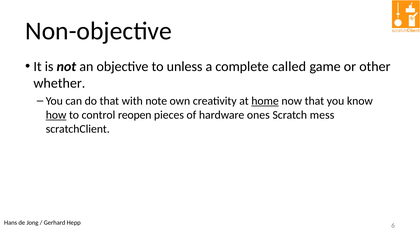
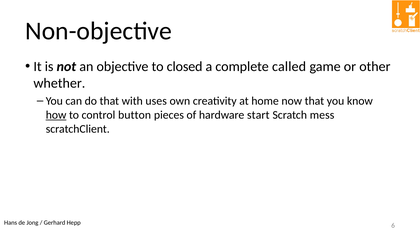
unless: unless -> closed
note: note -> uses
home underline: present -> none
reopen: reopen -> button
ones: ones -> start
